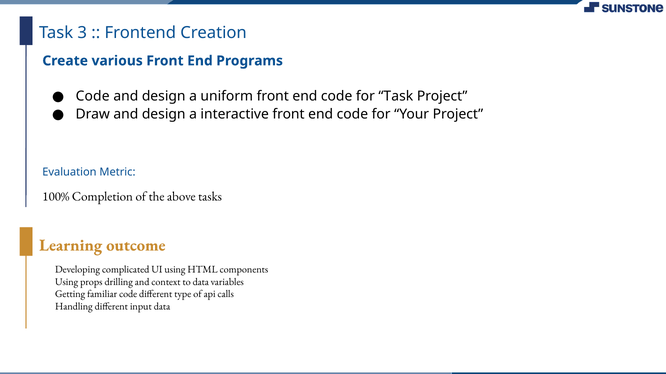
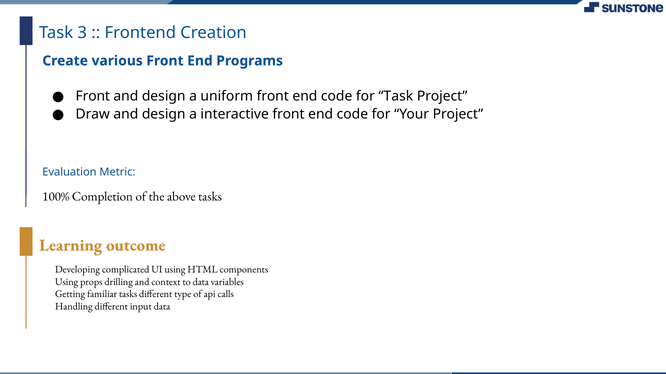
Code at (93, 97): Code -> Front
familiar code: code -> tasks
